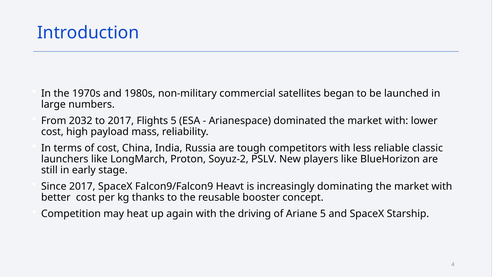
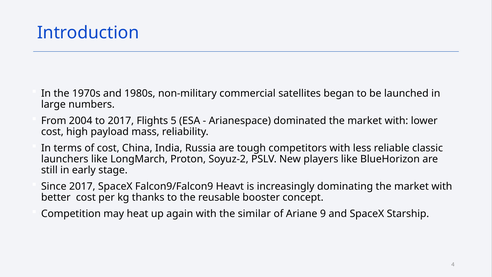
2032: 2032 -> 2004
driving: driving -> similar
Ariane 5: 5 -> 9
